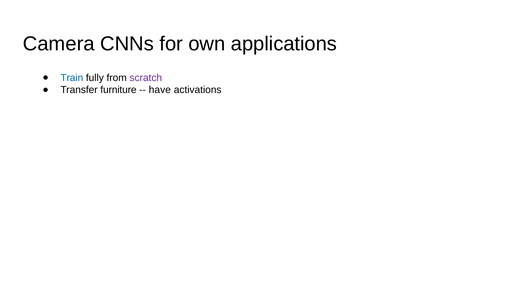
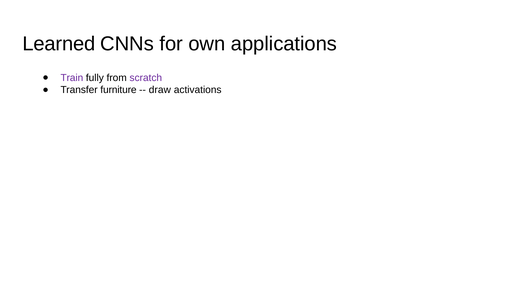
Camera: Camera -> Learned
Train colour: blue -> purple
have: have -> draw
